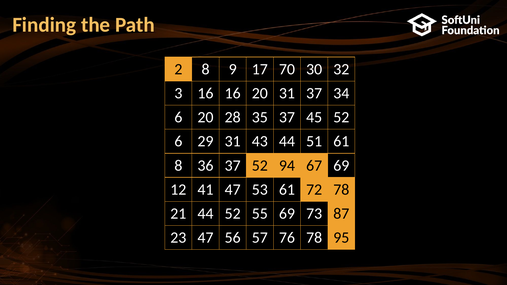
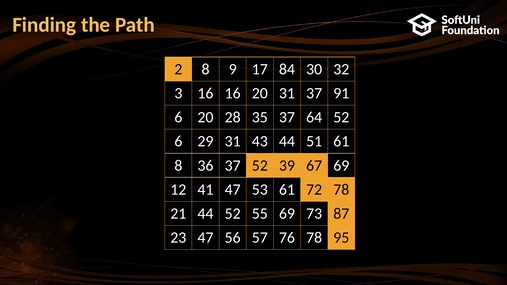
70: 70 -> 84
34: 34 -> 91
45: 45 -> 64
94: 94 -> 39
